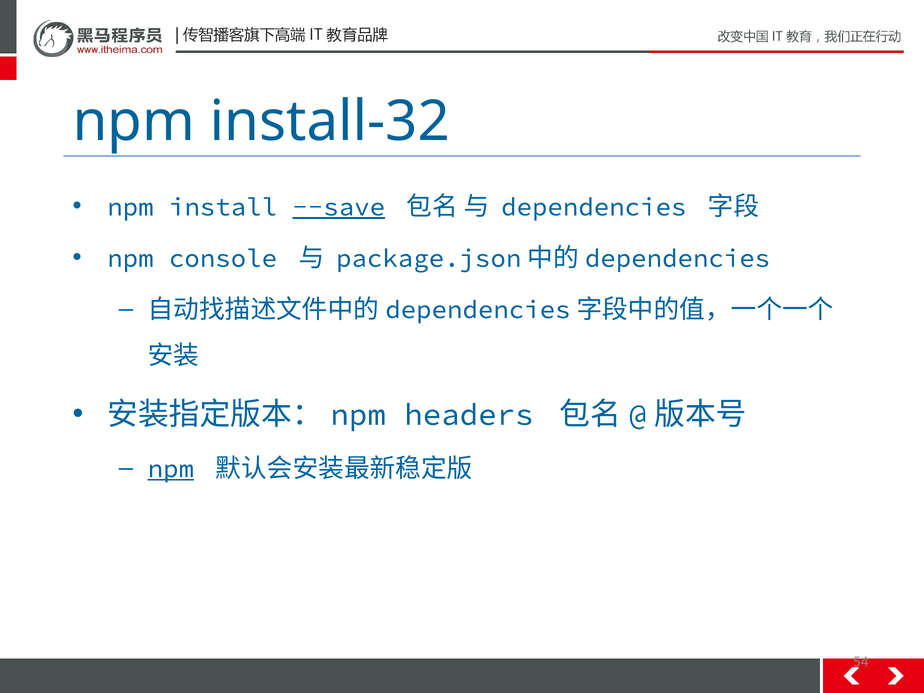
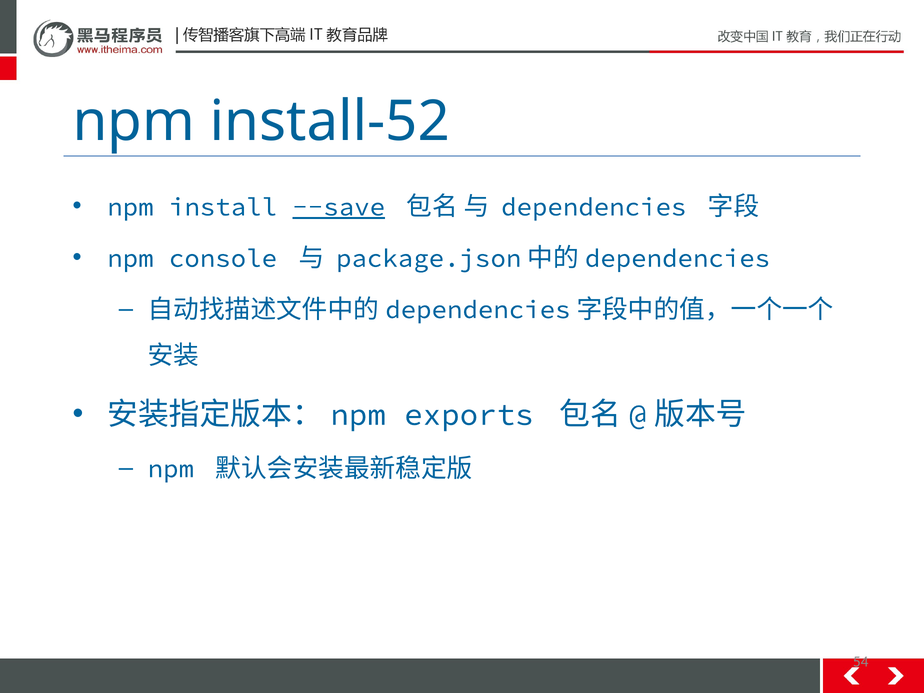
install-32: install-32 -> install-52
headers: headers -> exports
npm at (171, 469) underline: present -> none
